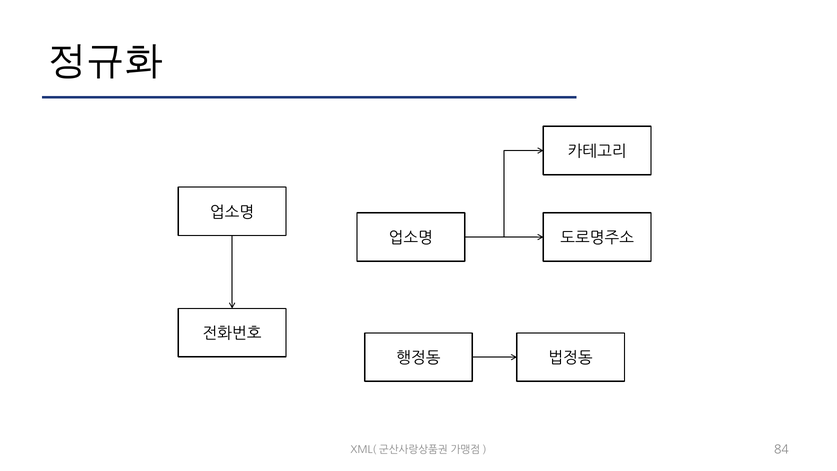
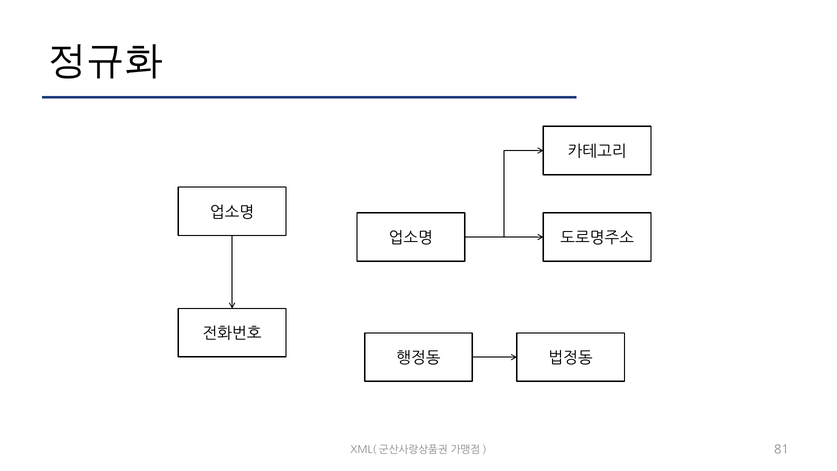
84: 84 -> 81
